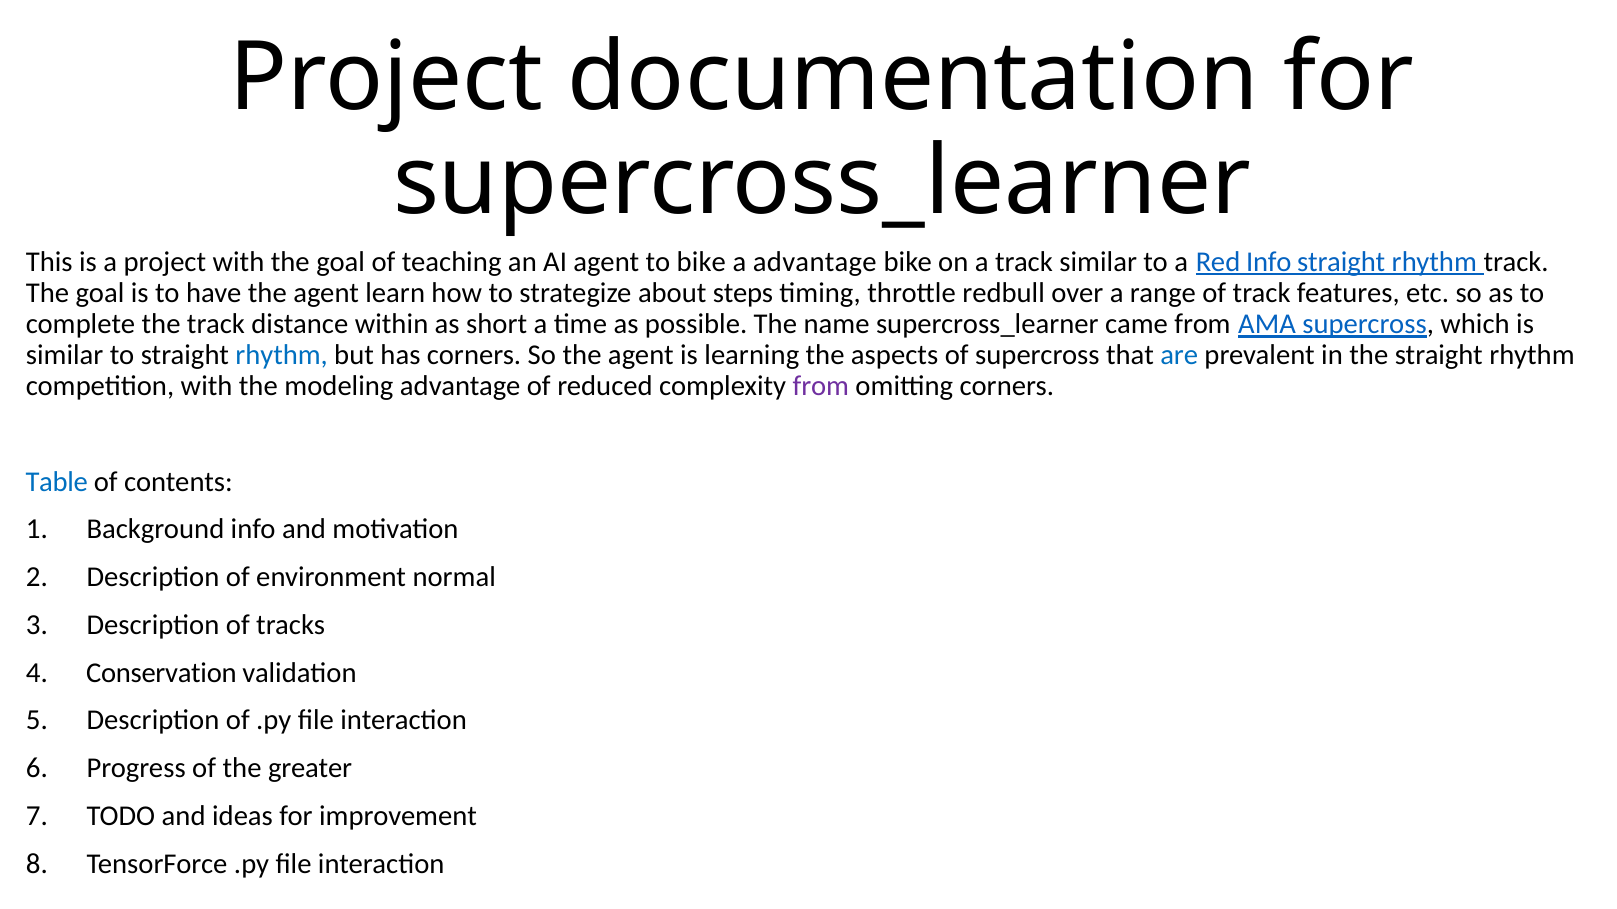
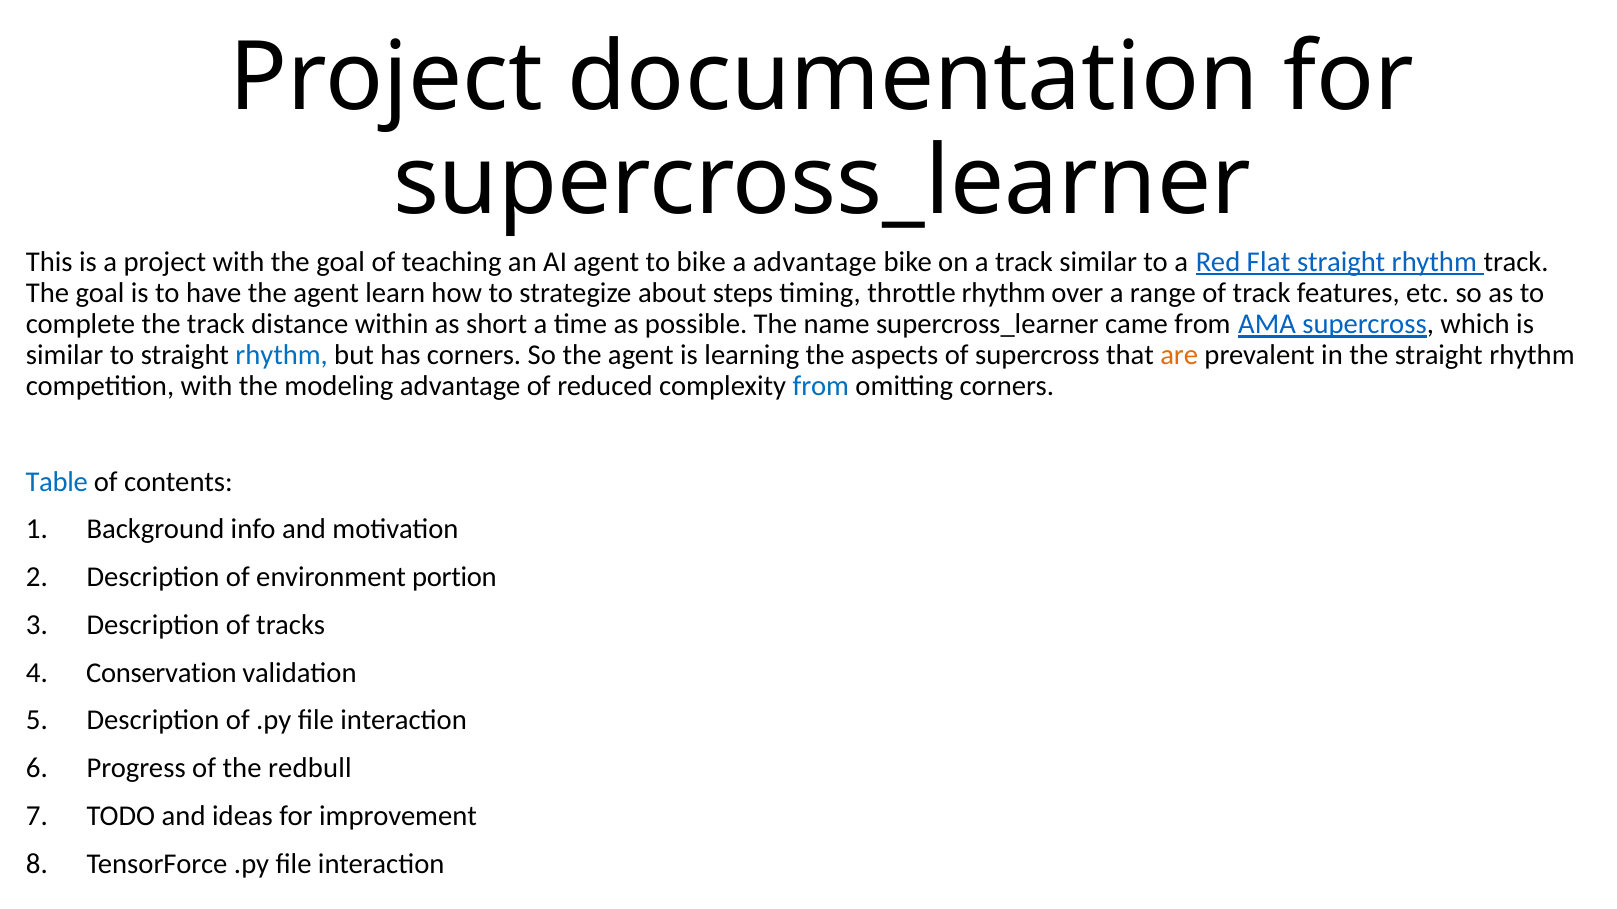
Red Info: Info -> Flat
throttle redbull: redbull -> rhythm
are colour: blue -> orange
from at (821, 386) colour: purple -> blue
normal: normal -> portion
greater: greater -> redbull
